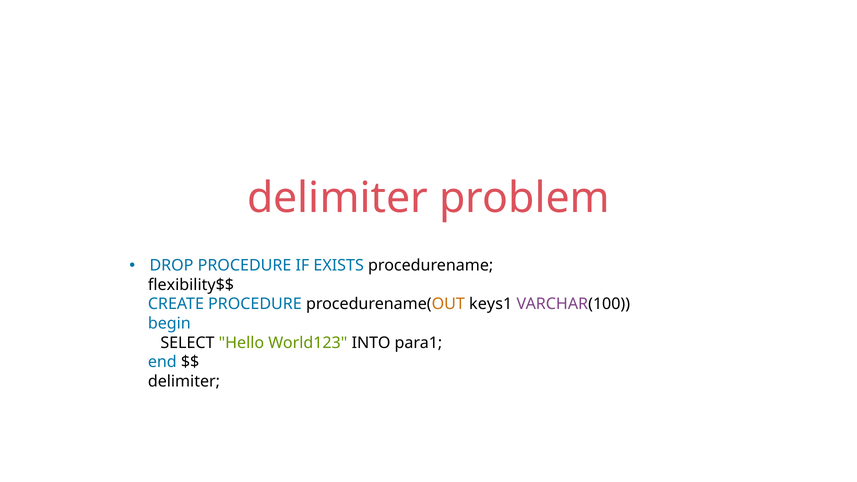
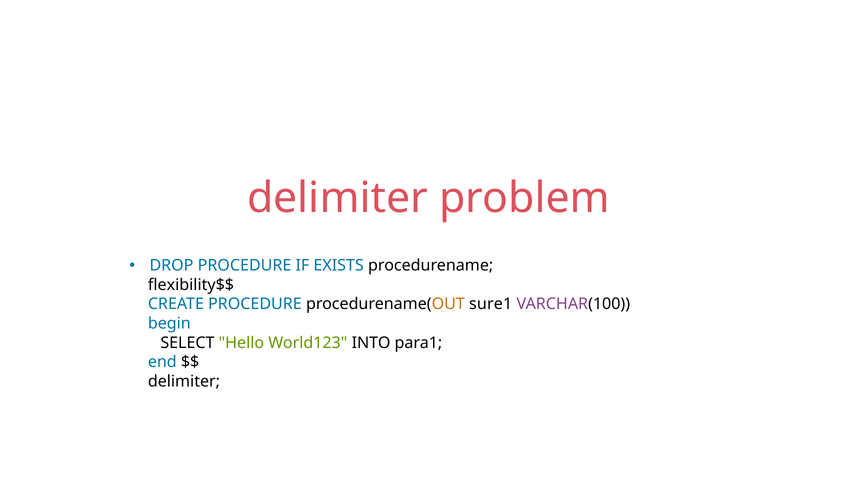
keys1: keys1 -> sure1
